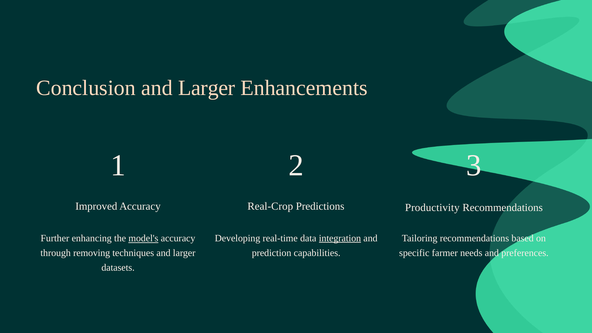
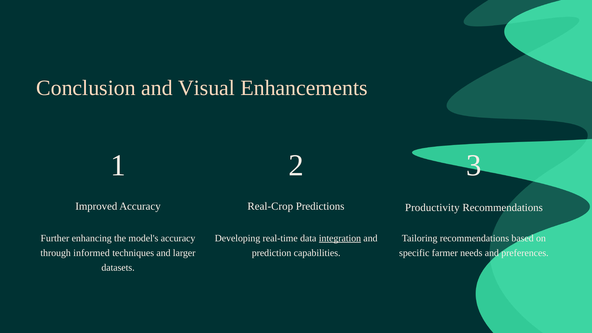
Conclusion and Larger: Larger -> Visual
model's underline: present -> none
removing: removing -> informed
